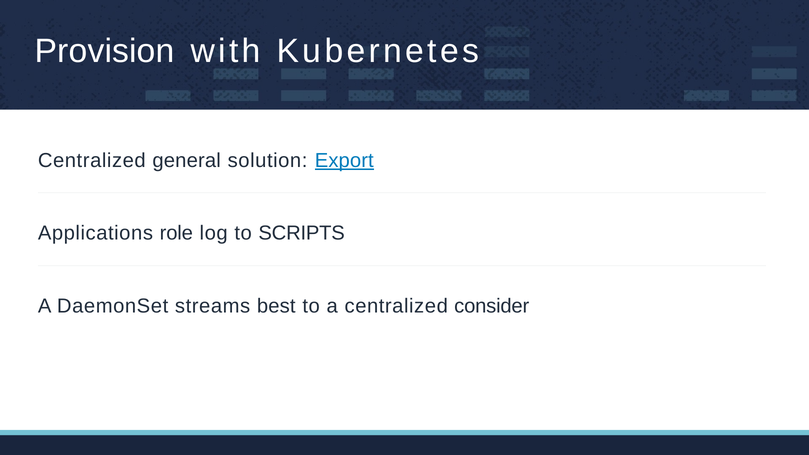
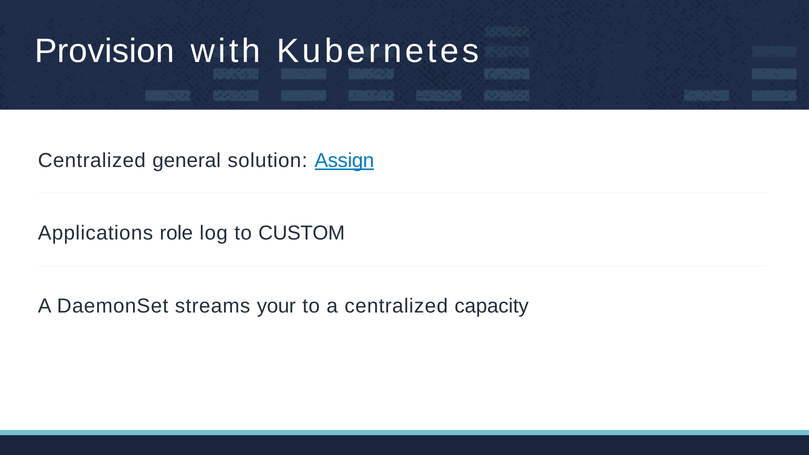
Export: Export -> Assign
SCRIPTS: SCRIPTS -> CUSTOM
best: best -> your
consider: consider -> capacity
